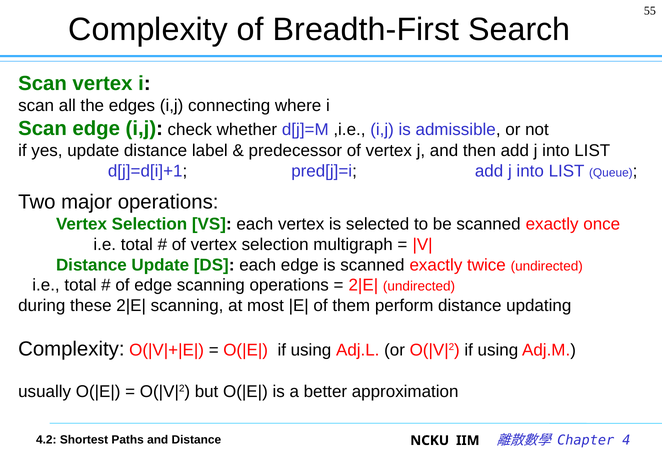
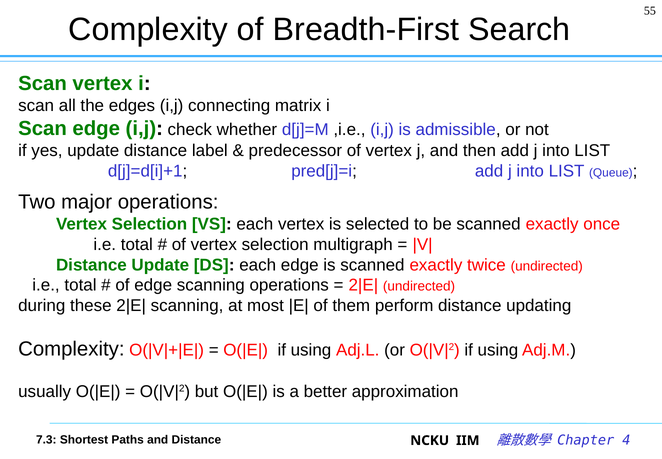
where: where -> matrix
4.2: 4.2 -> 7.3
